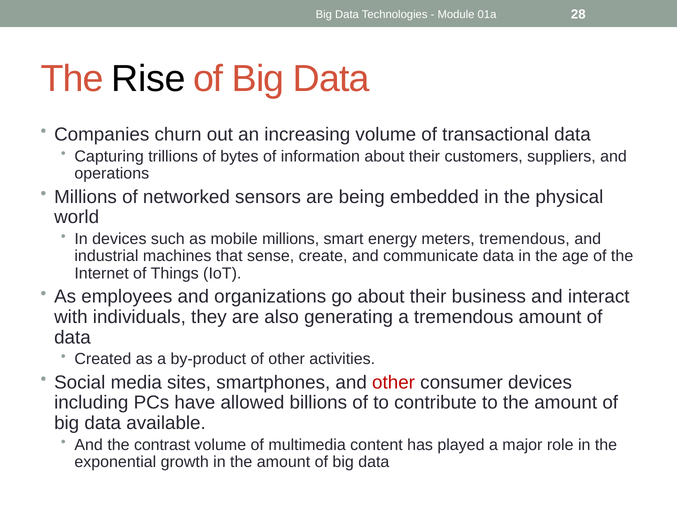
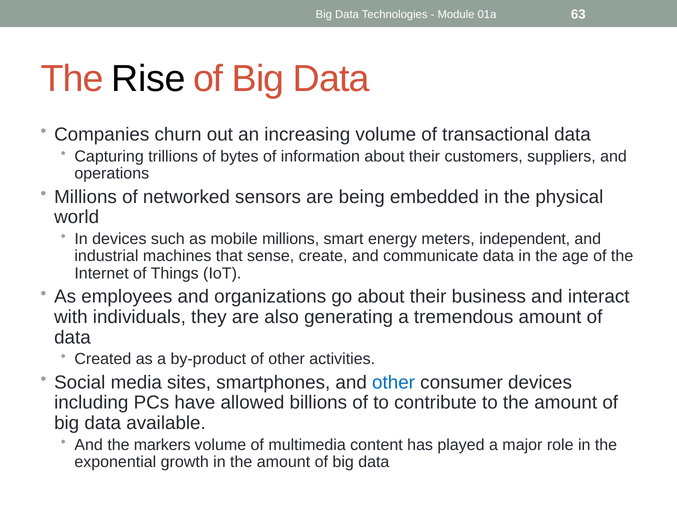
28: 28 -> 63
meters tremendous: tremendous -> independent
other at (394, 382) colour: red -> blue
contrast: contrast -> markers
